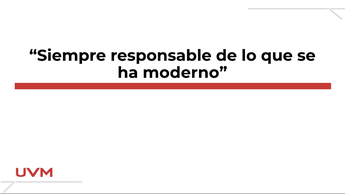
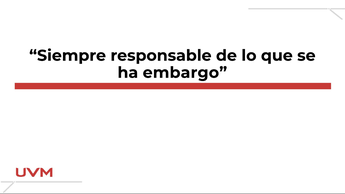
moderno: moderno -> embargo
